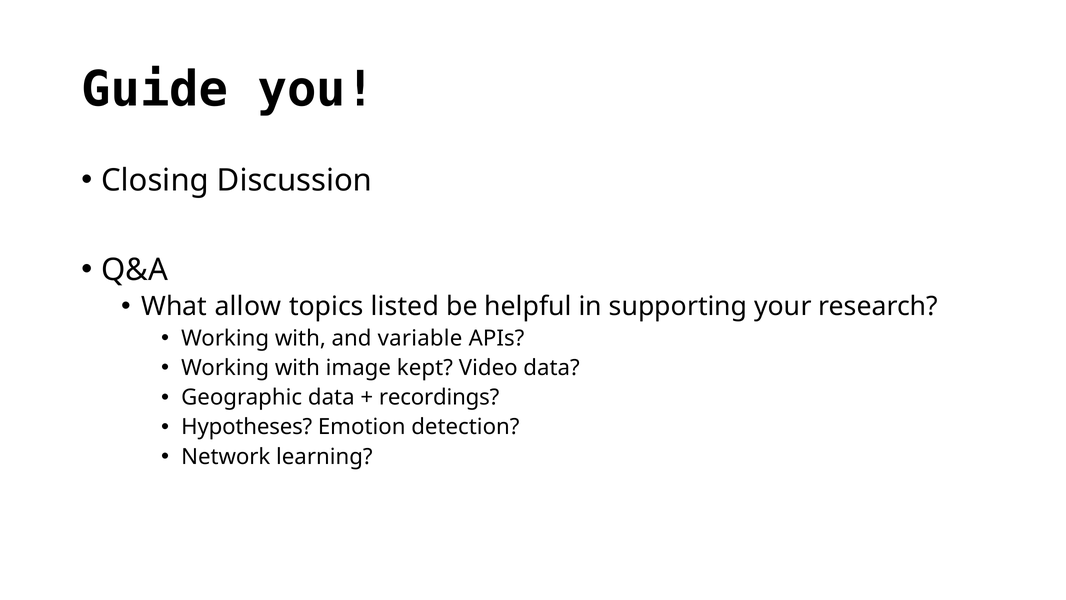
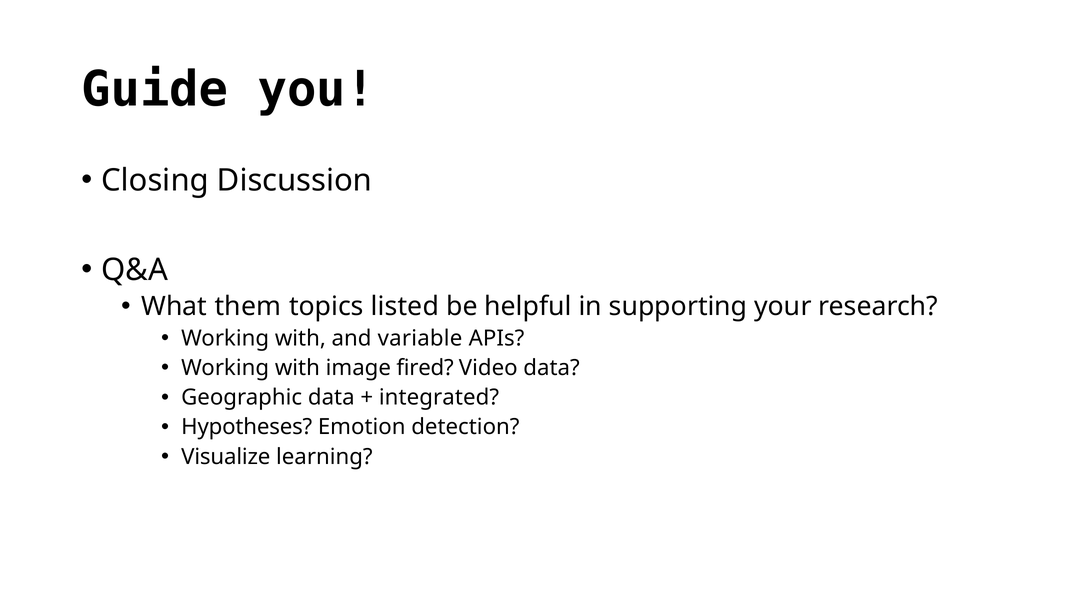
allow: allow -> them
kept: kept -> fired
recordings: recordings -> integrated
Network: Network -> Visualize
